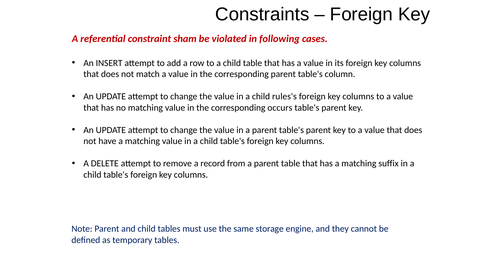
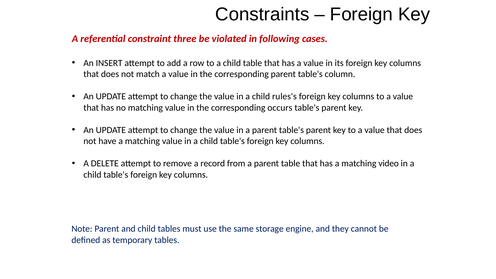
sham: sham -> three
suffix: suffix -> video
